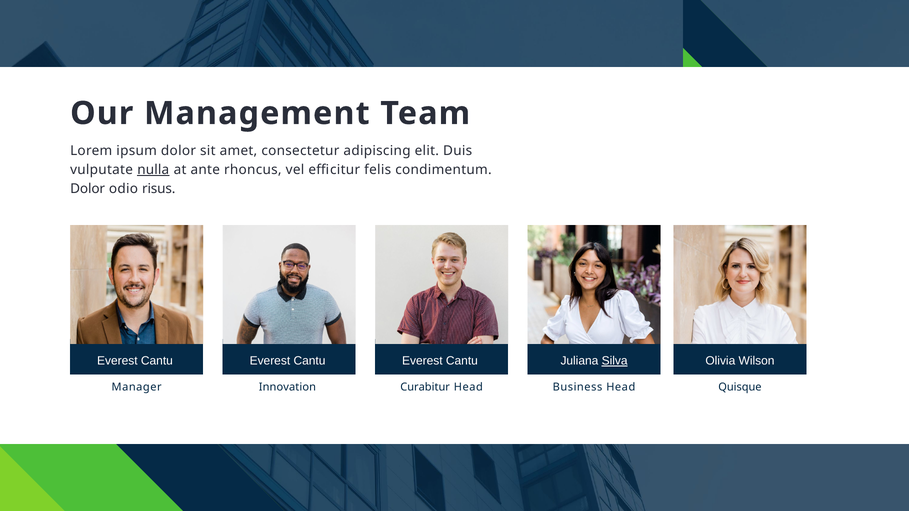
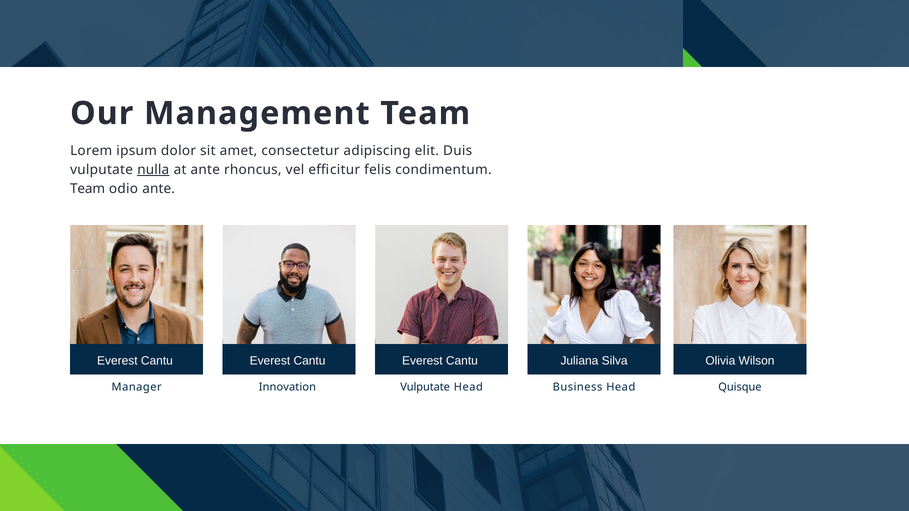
Dolor at (88, 189): Dolor -> Team
odio risus: risus -> ante
Silva underline: present -> none
Curabitur at (425, 387): Curabitur -> Vulputate
